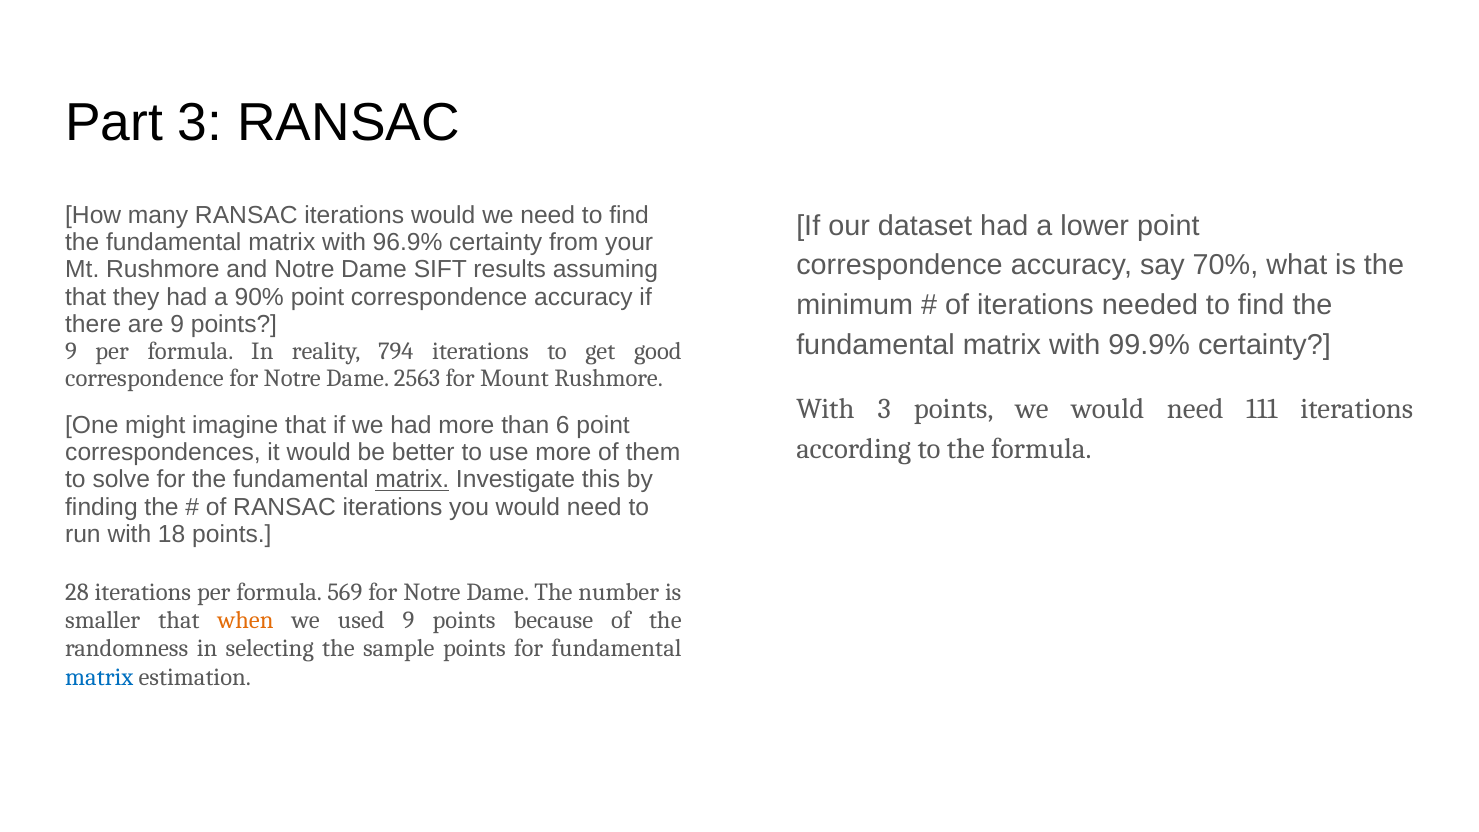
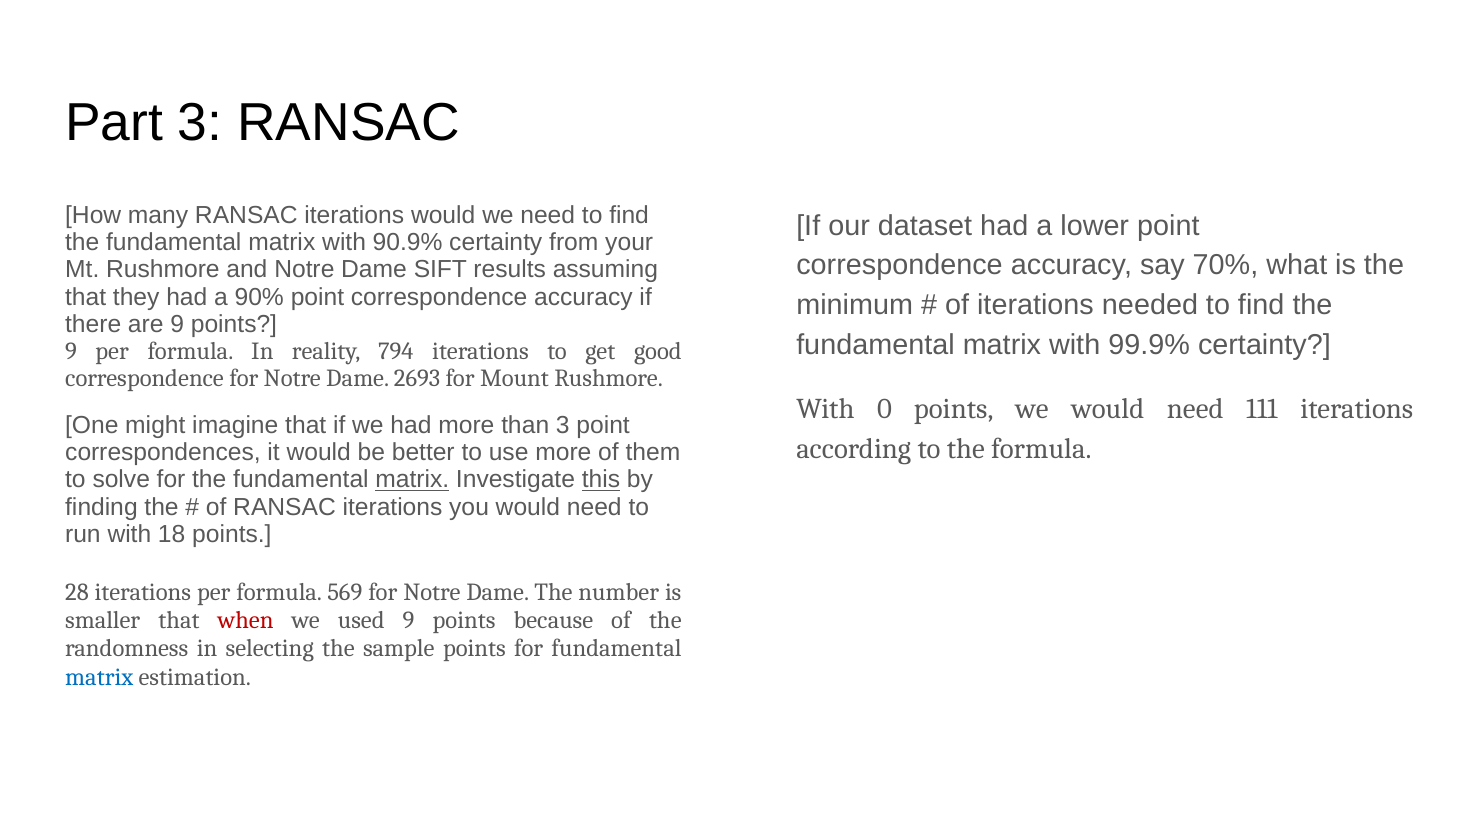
96.9%: 96.9% -> 90.9%
2563: 2563 -> 2693
With 3: 3 -> 0
than 6: 6 -> 3
this underline: none -> present
when colour: orange -> red
